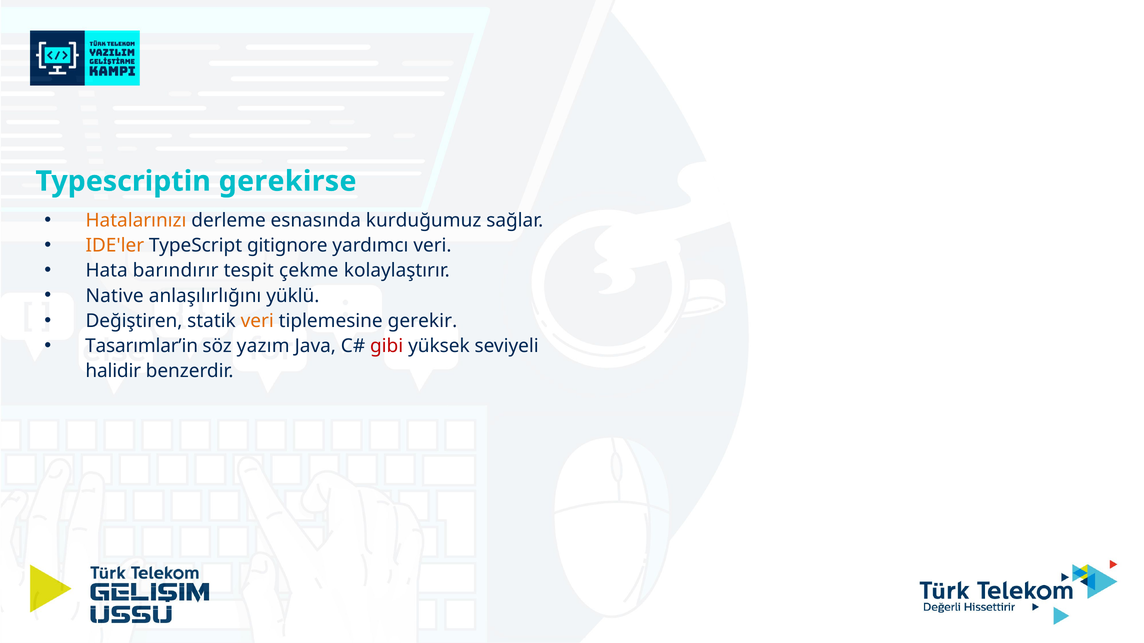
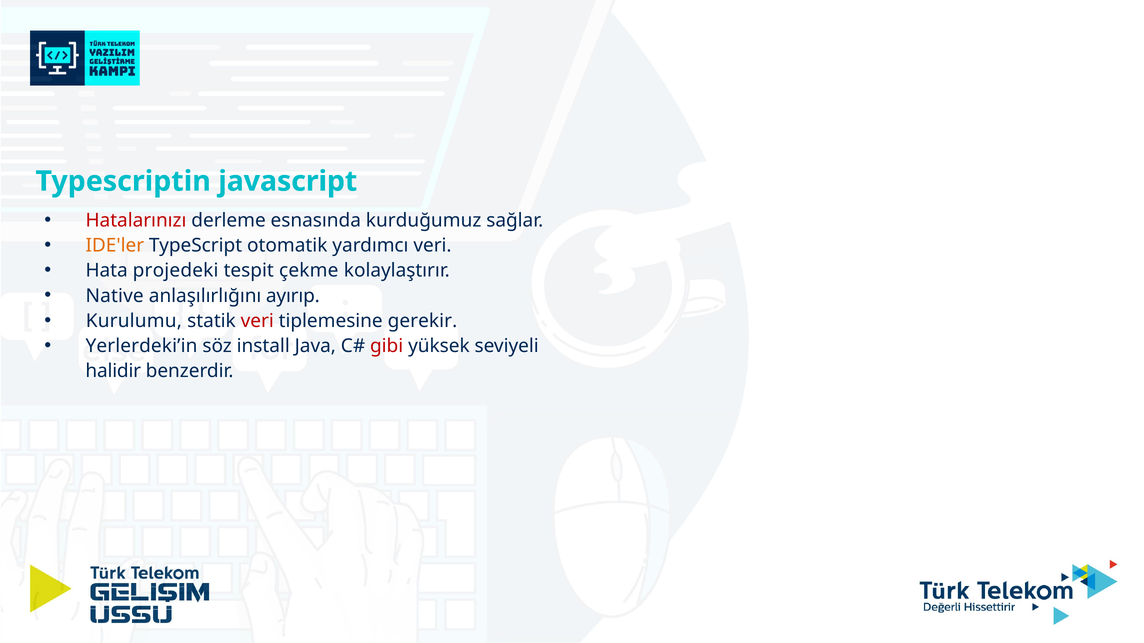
gerekirse: gerekirse -> javascript
Hatalarınızı colour: orange -> red
gitignore: gitignore -> otomatik
barındırır: barındırır -> projedeki
yüklü: yüklü -> ayırıp
Değiştiren: Değiştiren -> Kurulumu
veri at (257, 321) colour: orange -> red
Tasarımlar’in: Tasarımlar’in -> Yerlerdeki’in
yazım: yazım -> install
